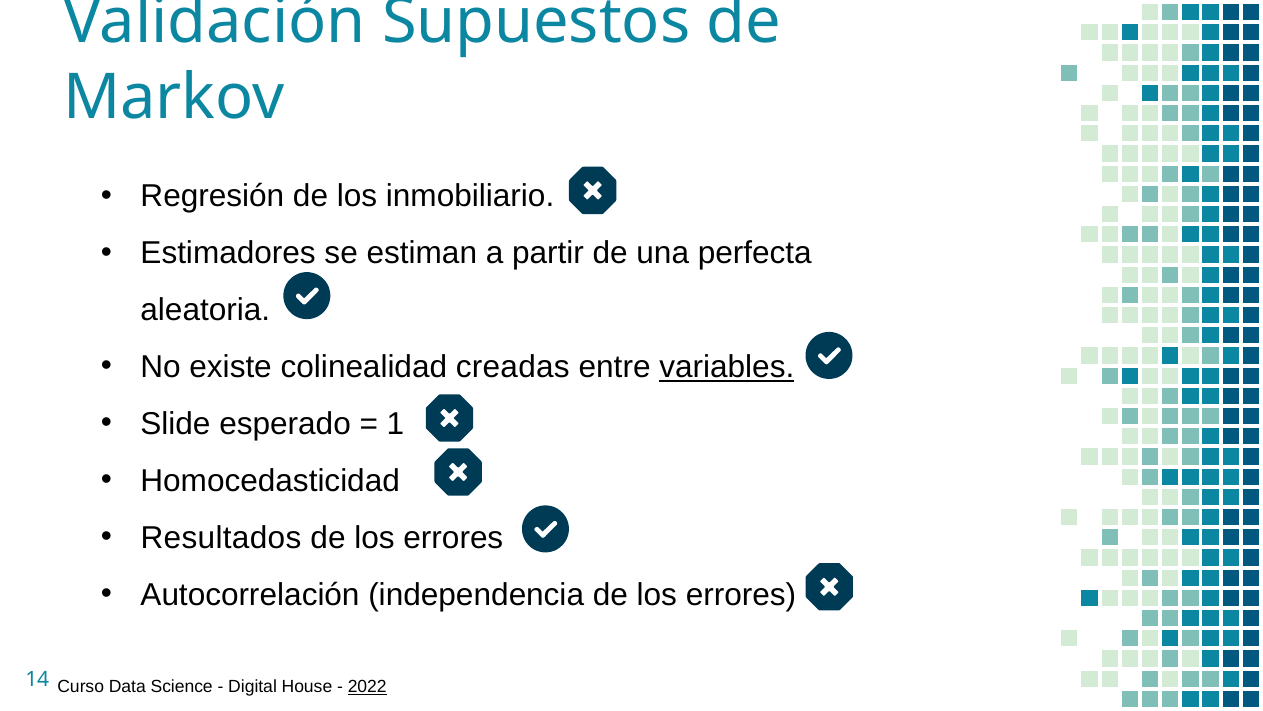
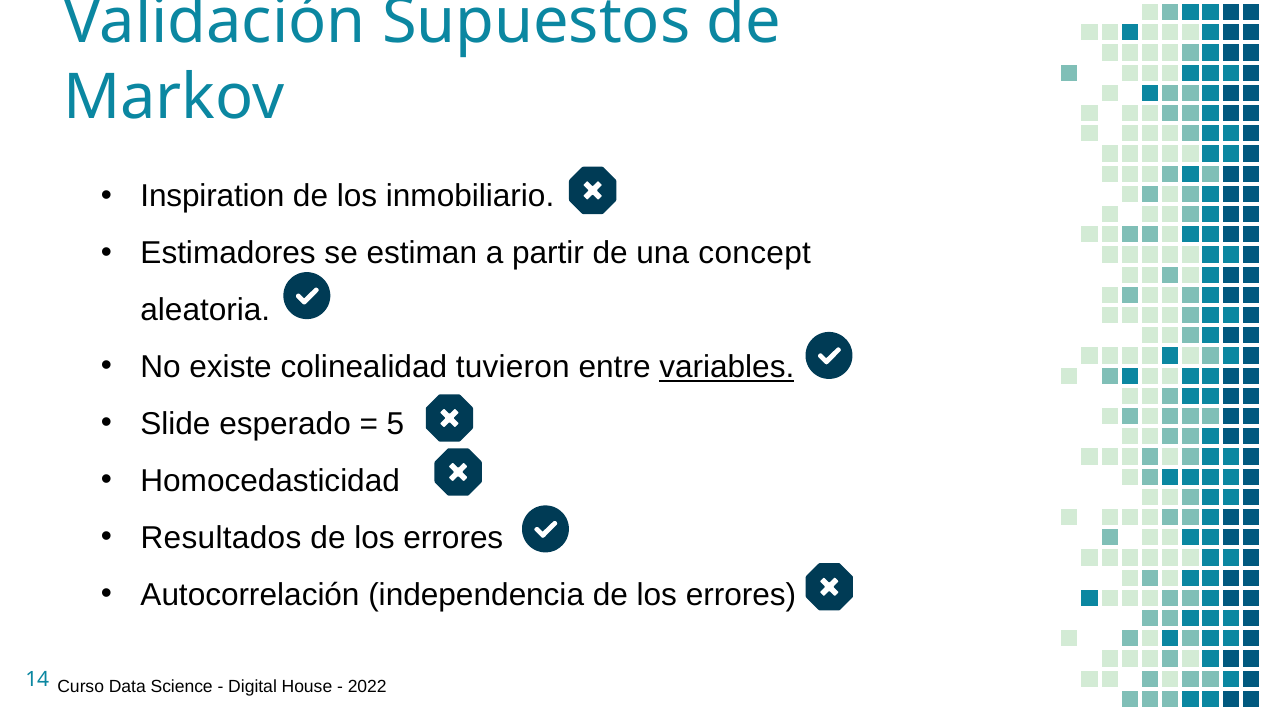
Regresión: Regresión -> Inspiration
perfecta: perfecta -> concept
creadas: creadas -> tuvieron
1: 1 -> 5
2022 underline: present -> none
